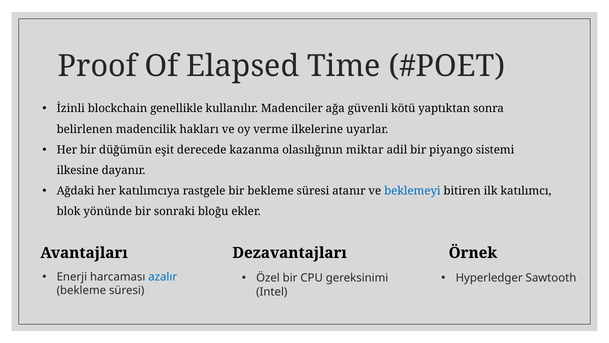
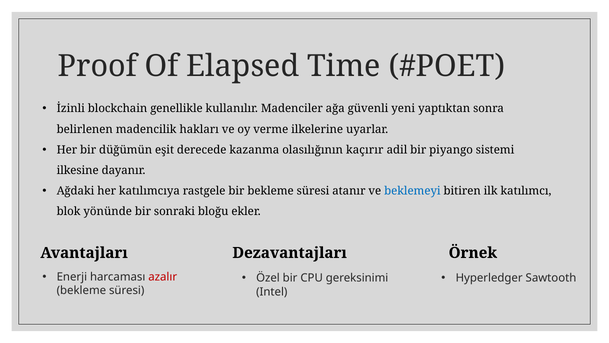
kötü: kötü -> yeni
miktar: miktar -> kaçırır
azalır colour: blue -> red
